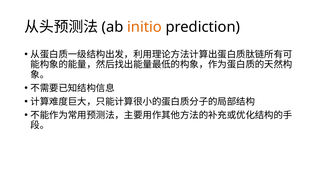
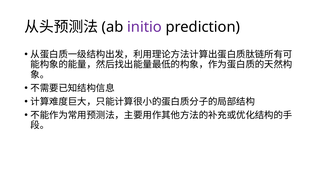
initio colour: orange -> purple
